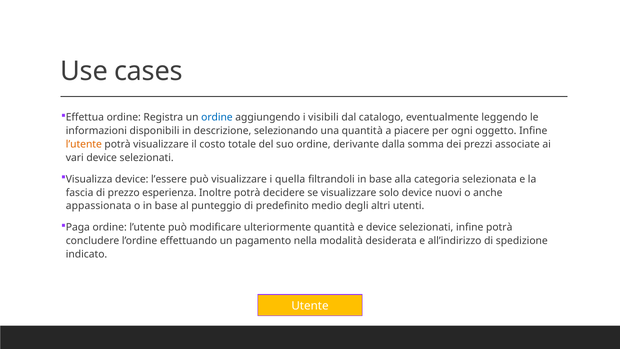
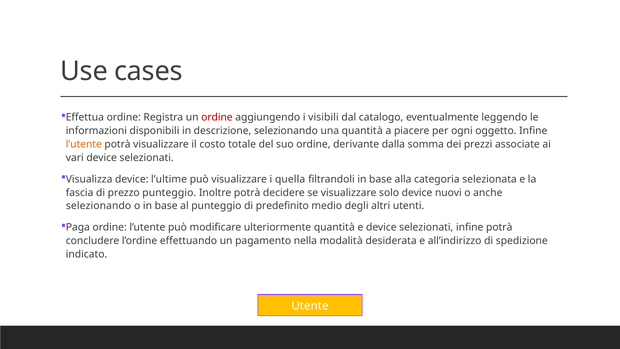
ordine at (217, 117) colour: blue -> red
l’essere: l’essere -> l’ultime
prezzo esperienza: esperienza -> punteggio
appassionata at (99, 206): appassionata -> selezionando
